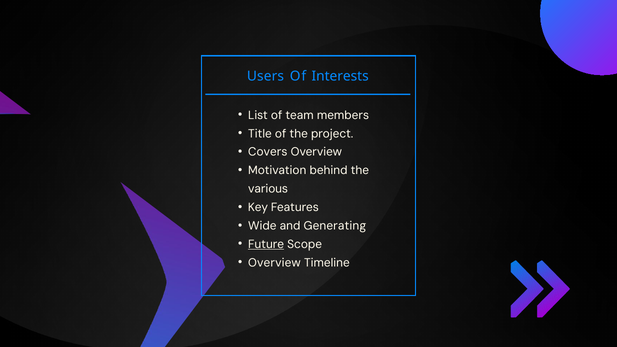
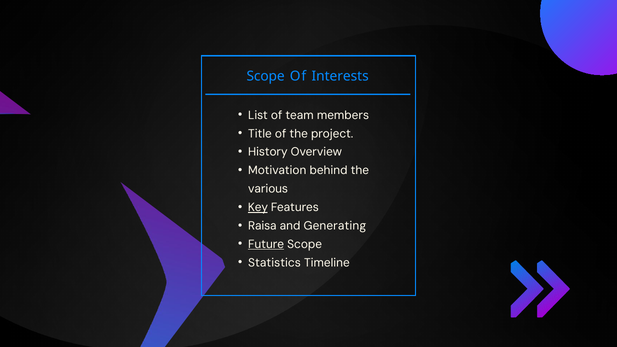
Users at (265, 76): Users -> Scope
Covers: Covers -> History
Key underline: none -> present
Wide: Wide -> Raisa
Overview at (274, 263): Overview -> Statistics
